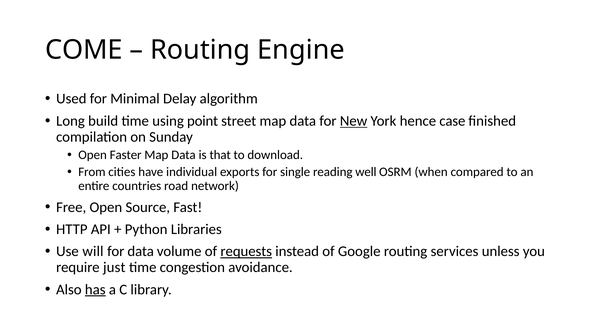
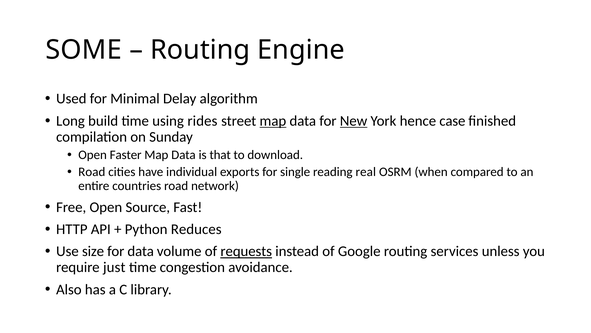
COME: COME -> SOME
point: point -> rides
map at (273, 121) underline: none -> present
From at (92, 172): From -> Road
well: well -> real
Libraries: Libraries -> Reduces
will: will -> size
has underline: present -> none
